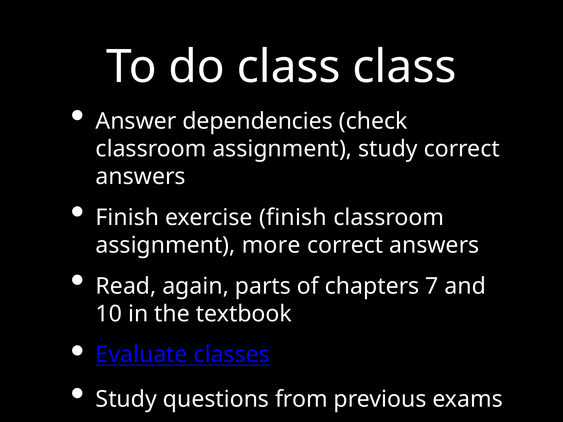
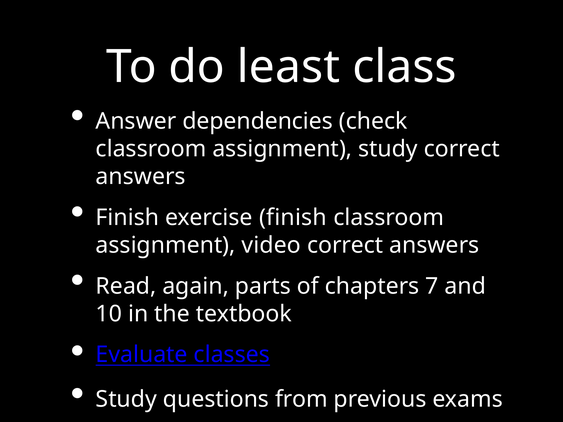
do class: class -> least
more: more -> video
